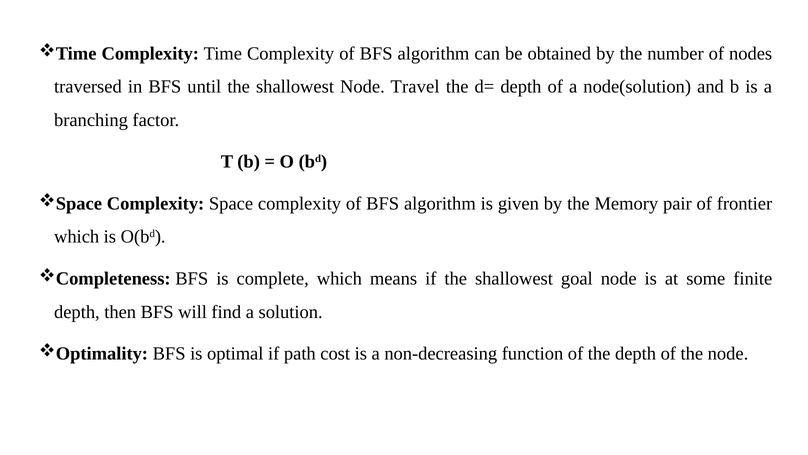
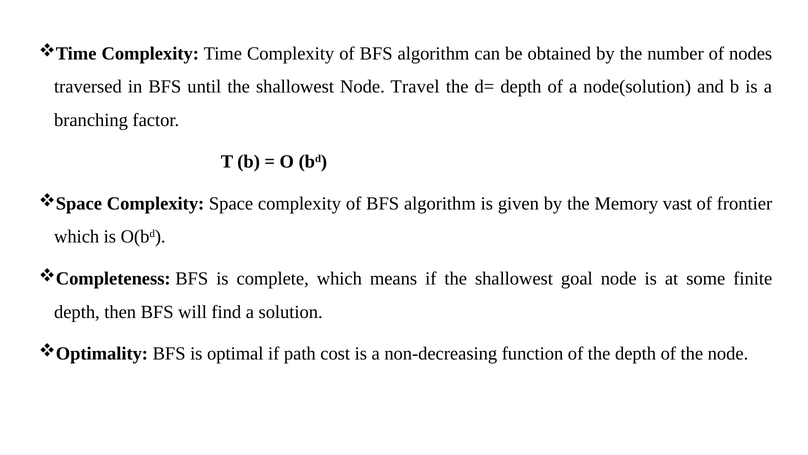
pair: pair -> vast
